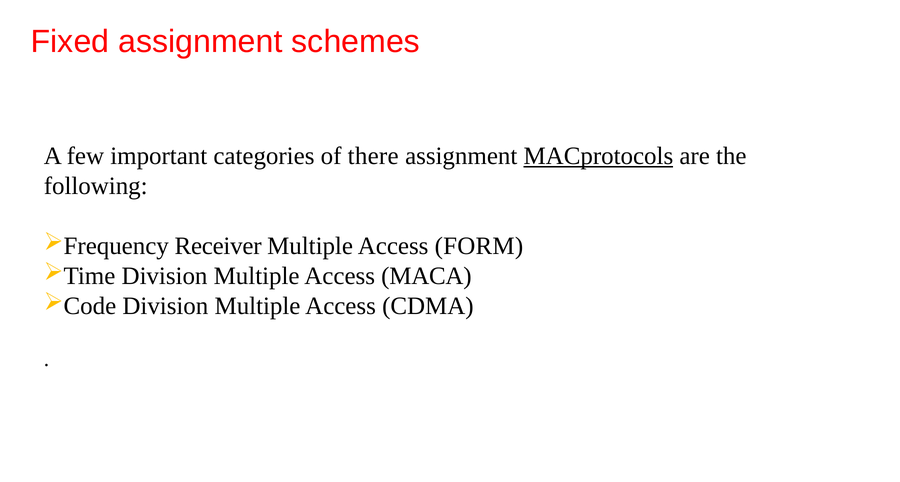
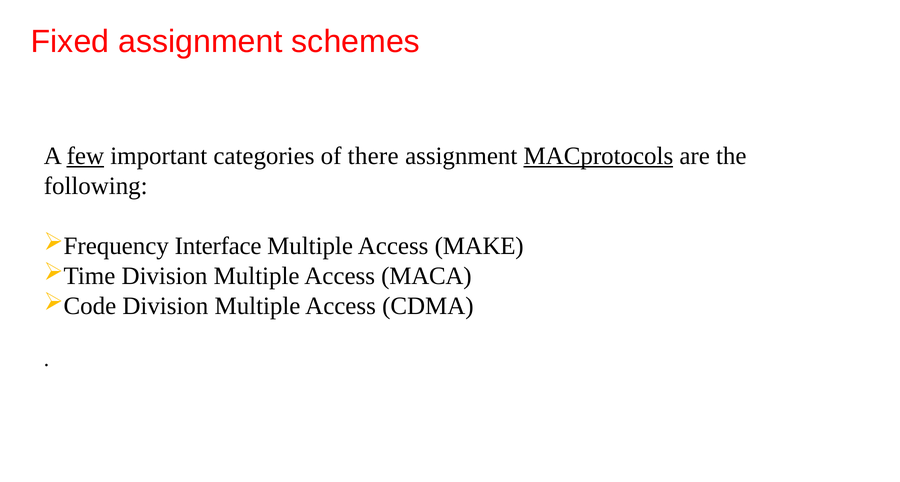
few underline: none -> present
Receiver: Receiver -> Interface
FORM: FORM -> MAKE
